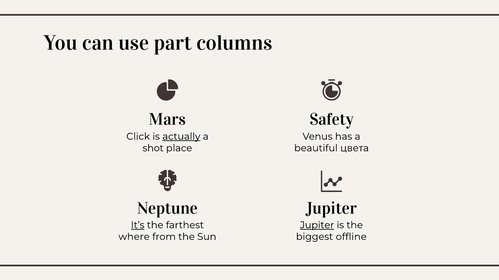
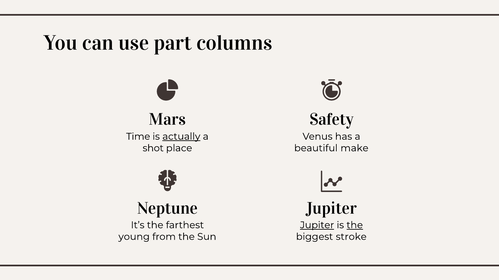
Click: Click -> Time
цвета: цвета -> make
It’s underline: present -> none
the at (355, 226) underline: none -> present
where: where -> young
offline: offline -> stroke
